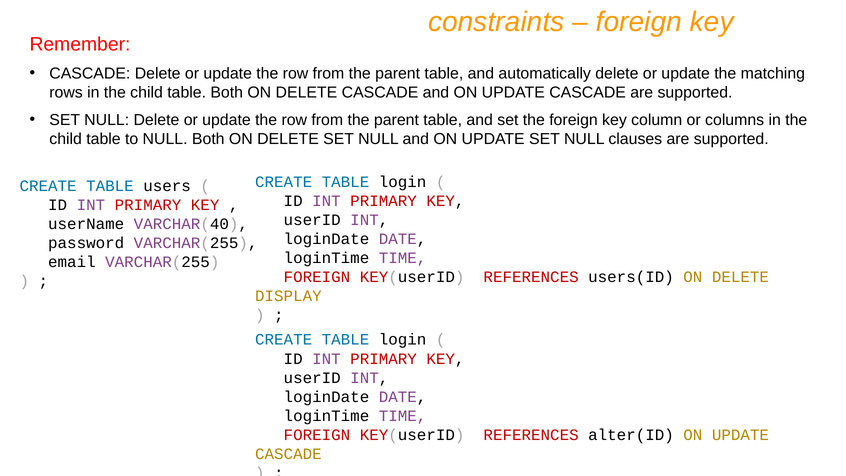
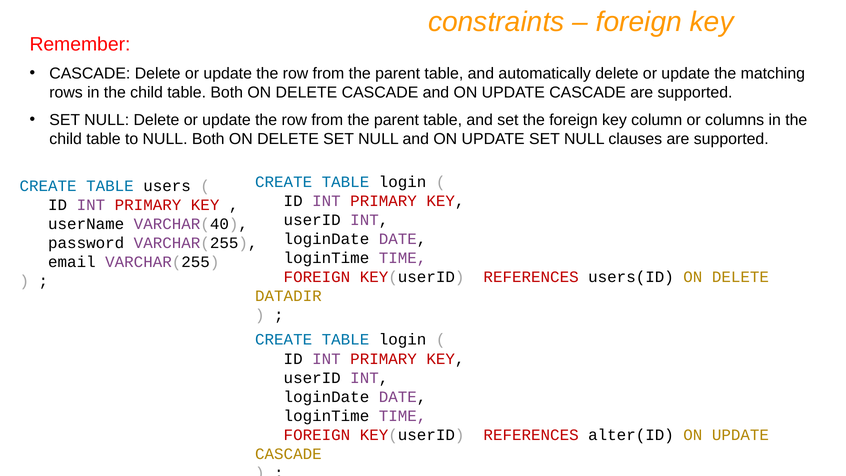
DISPLAY: DISPLAY -> DATADIR
